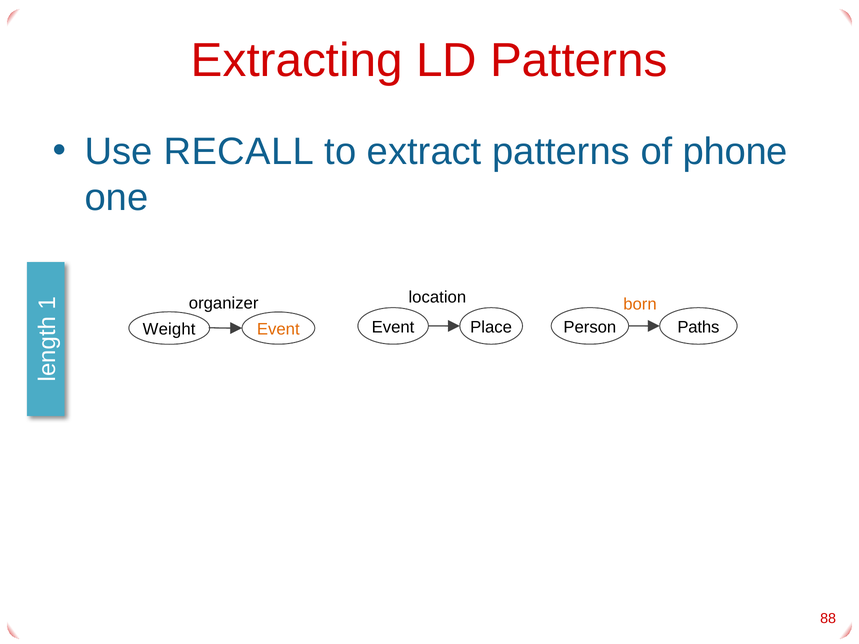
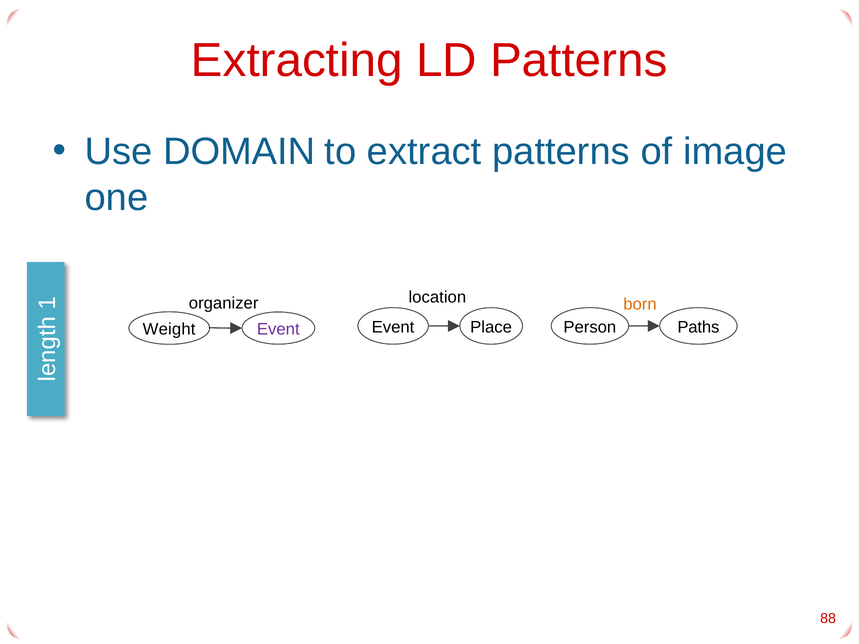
RECALL: RECALL -> DOMAIN
phone: phone -> image
Event at (278, 329) colour: orange -> purple
